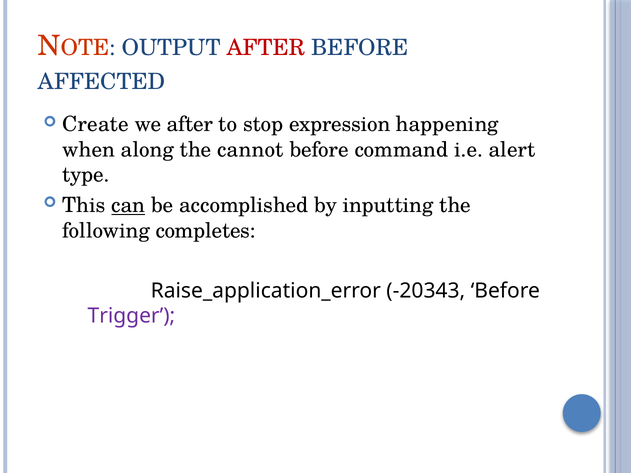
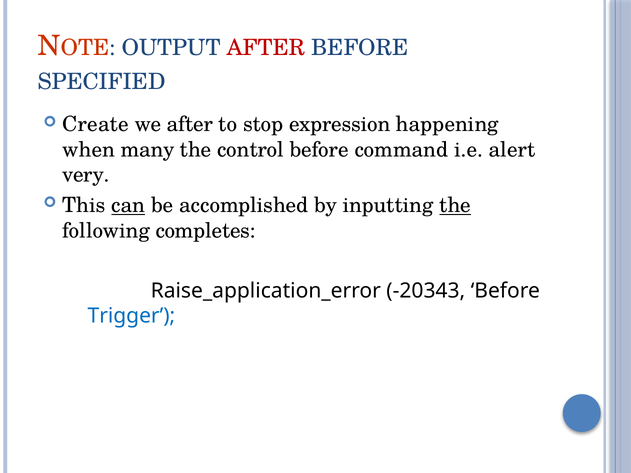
AFFECTED: AFFECTED -> SPECIFIED
along: along -> many
cannot: cannot -> control
type: type -> very
the at (455, 206) underline: none -> present
Trigger colour: purple -> blue
